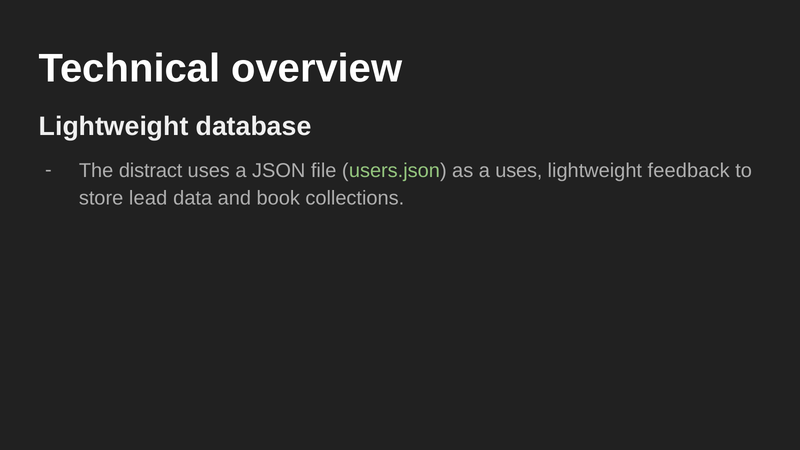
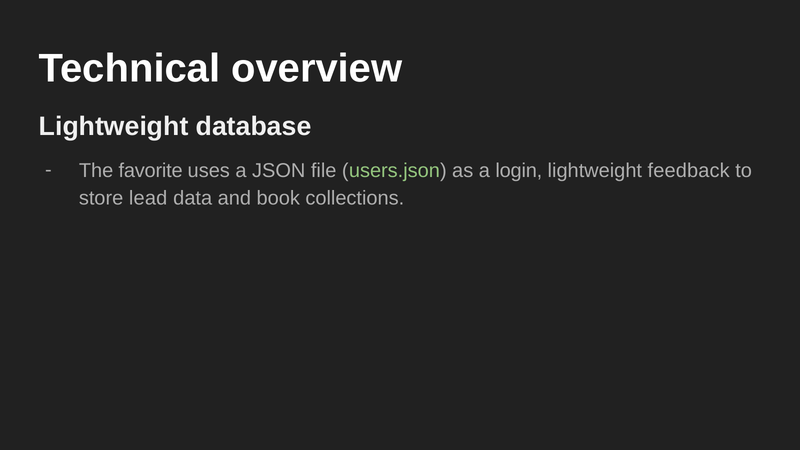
distract: distract -> favorite
a uses: uses -> login
